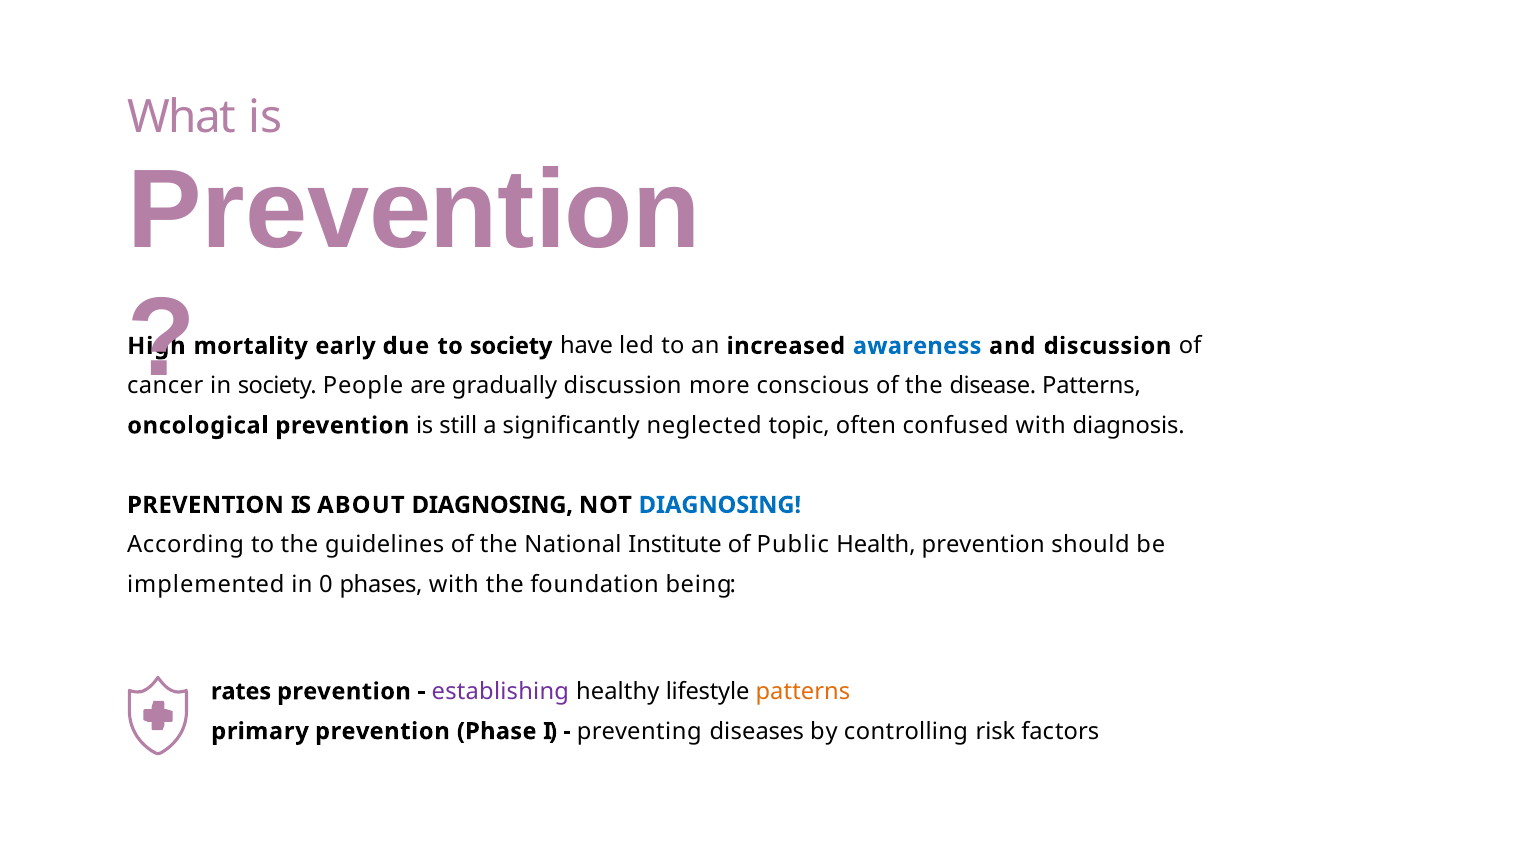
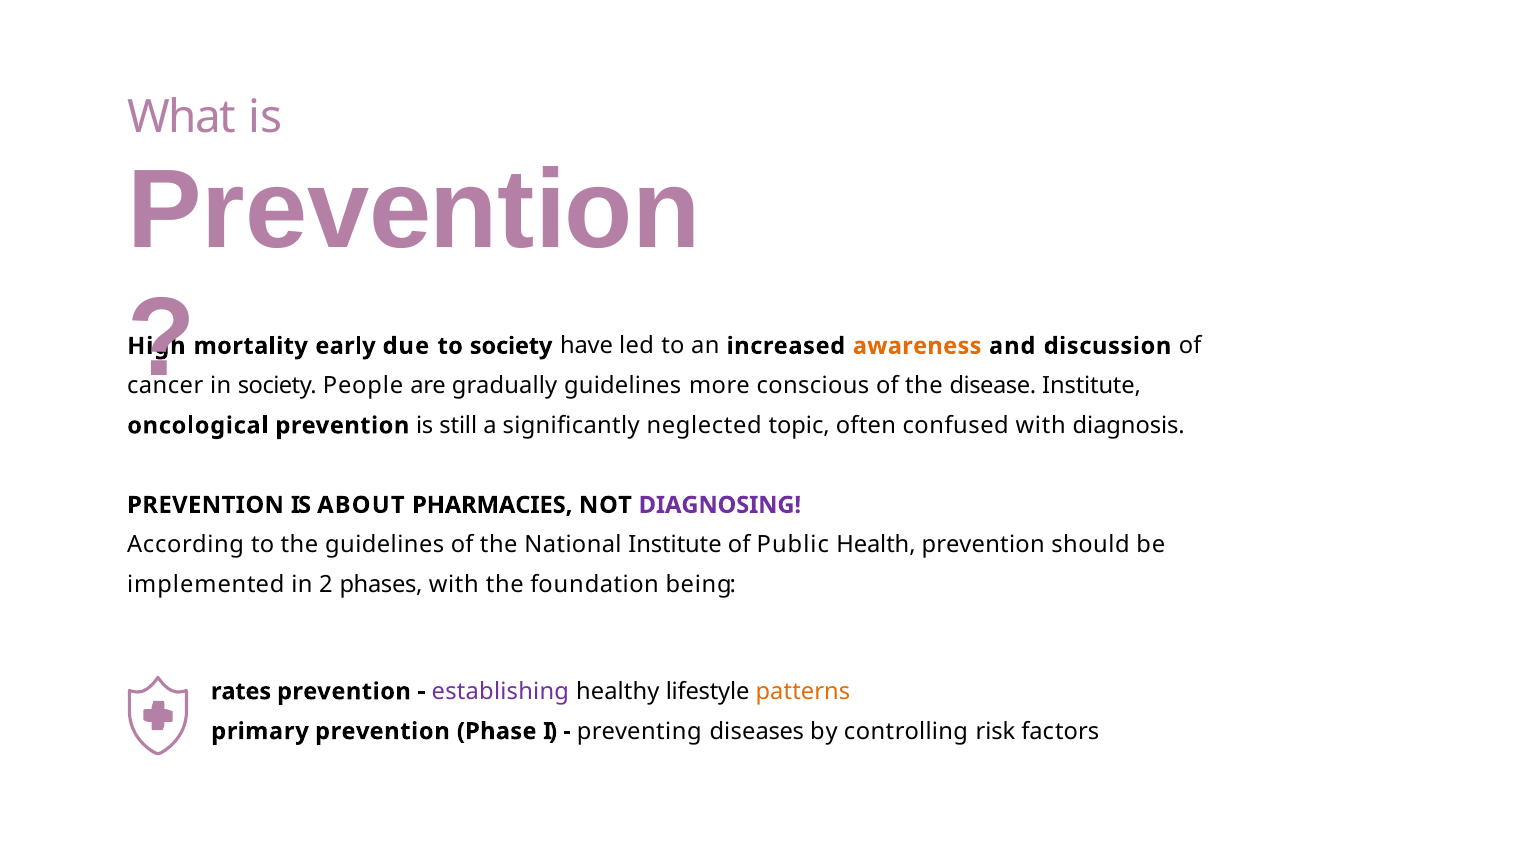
awareness colour: blue -> orange
gradually discussion: discussion -> guidelines
disease Patterns: Patterns -> Institute
ABOUT DIAGNOSING: DIAGNOSING -> PHARMACIES
DIAGNOSING at (720, 505) colour: blue -> purple
0: 0 -> 2
